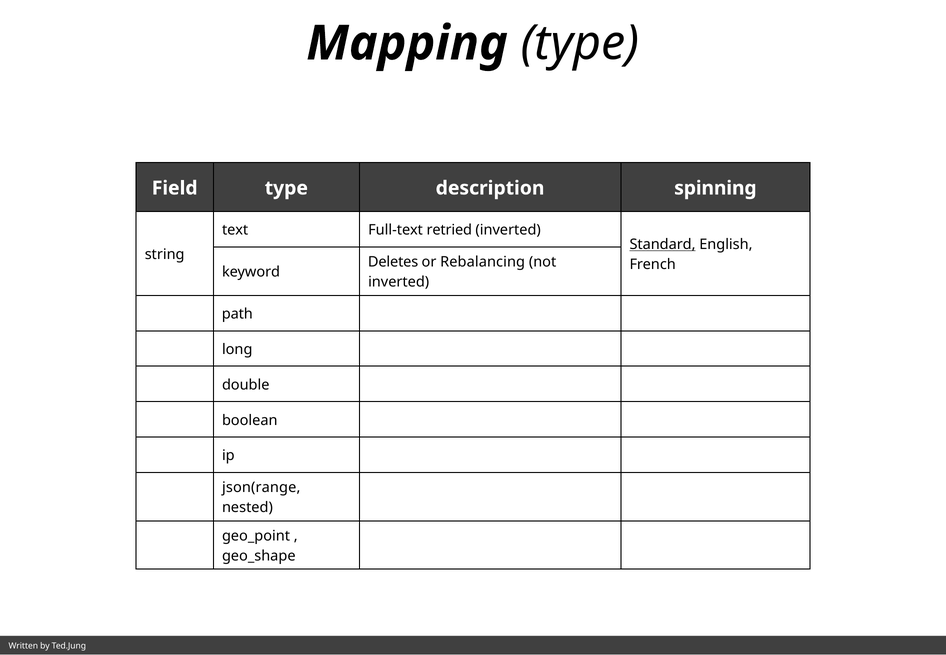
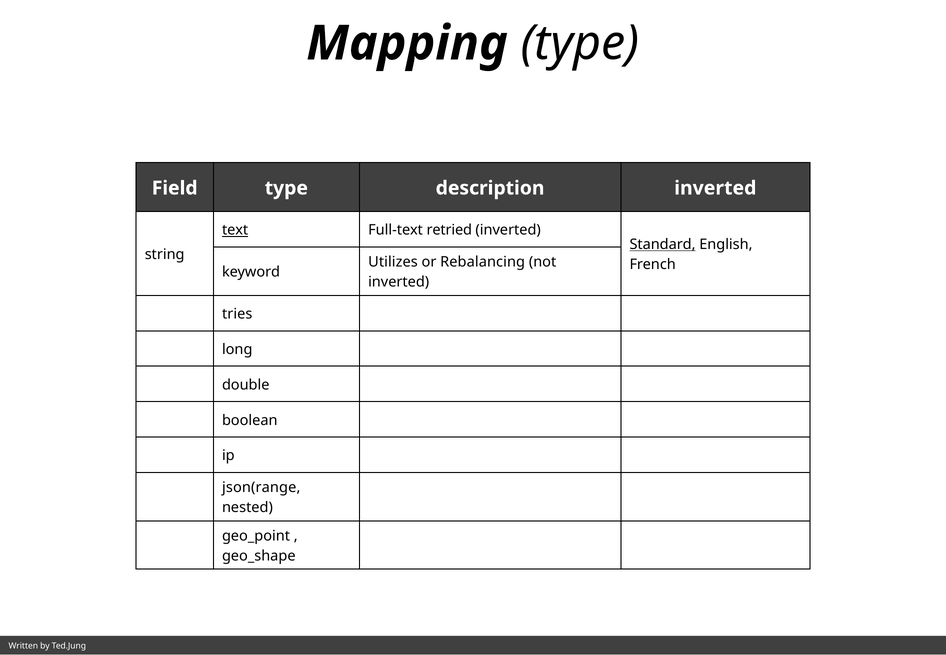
description spinning: spinning -> inverted
text underline: none -> present
Deletes: Deletes -> Utilizes
path: path -> tries
